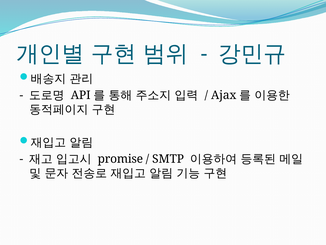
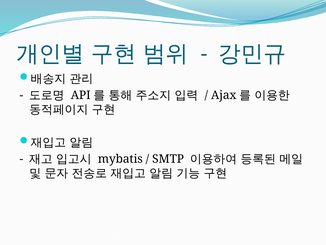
promise: promise -> mybatis
